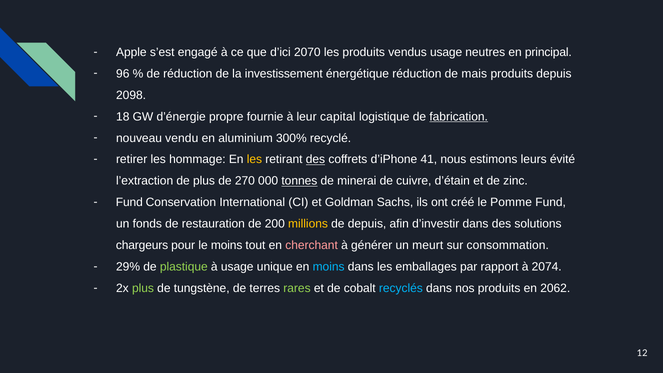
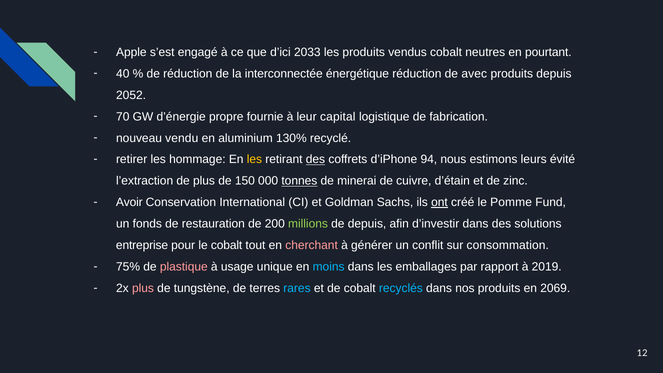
2070: 2070 -> 2033
vendus usage: usage -> cobalt
principal: principal -> pourtant
96: 96 -> 40
investissement: investissement -> interconnectée
mais: mais -> avec
2098: 2098 -> 2052
18: 18 -> 70
fabrication underline: present -> none
300%: 300% -> 130%
41: 41 -> 94
270: 270 -> 150
Fund at (129, 202): Fund -> Avoir
ont underline: none -> present
millions colour: yellow -> light green
chargeurs: chargeurs -> entreprise
le moins: moins -> cobalt
meurt: meurt -> conflit
29%: 29% -> 75%
plastique colour: light green -> pink
2074: 2074 -> 2019
plus at (143, 288) colour: light green -> pink
rares colour: light green -> light blue
2062: 2062 -> 2069
